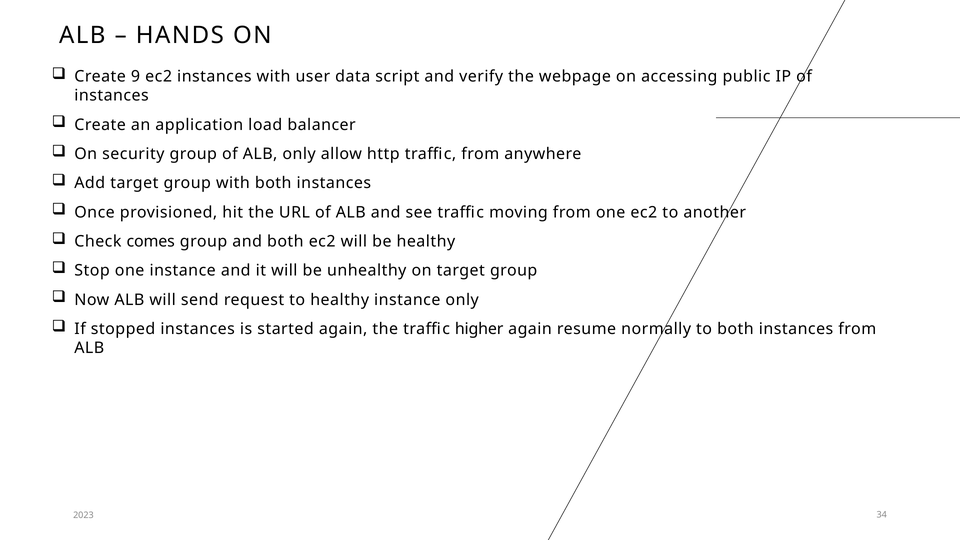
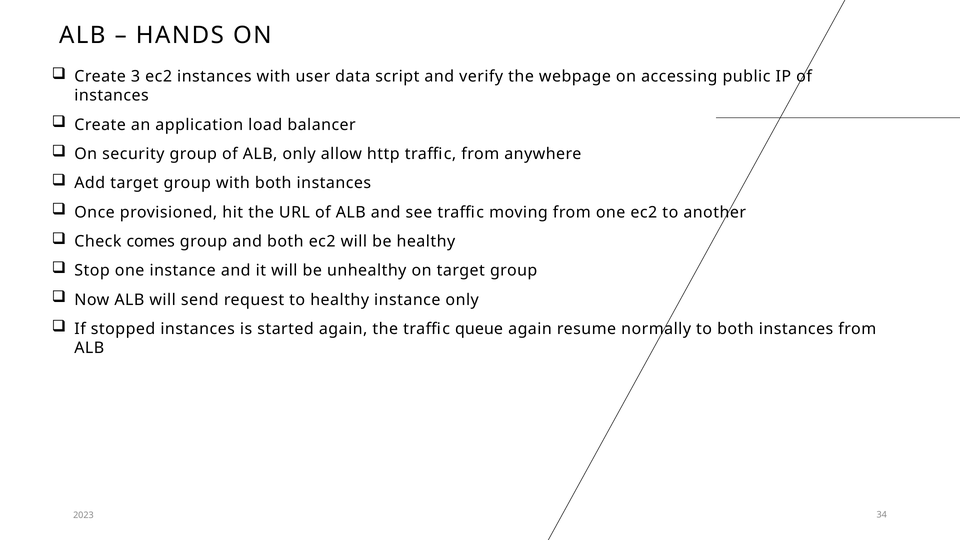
9: 9 -> 3
higher: higher -> queue
